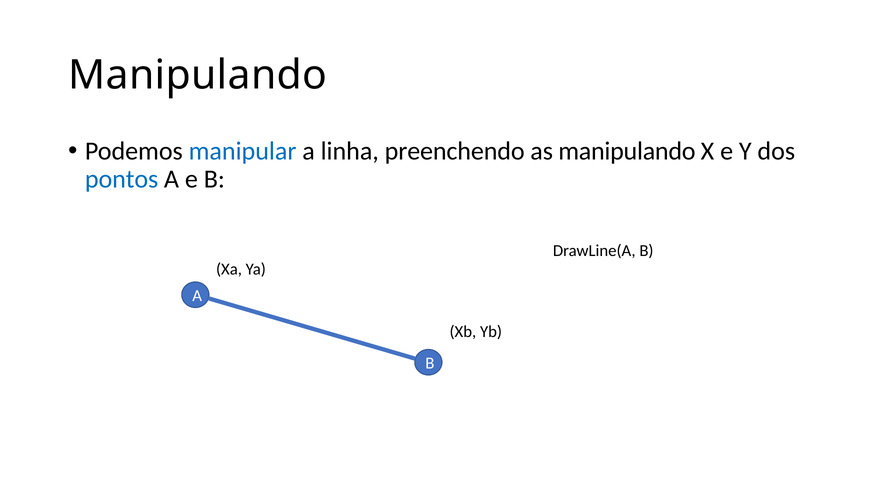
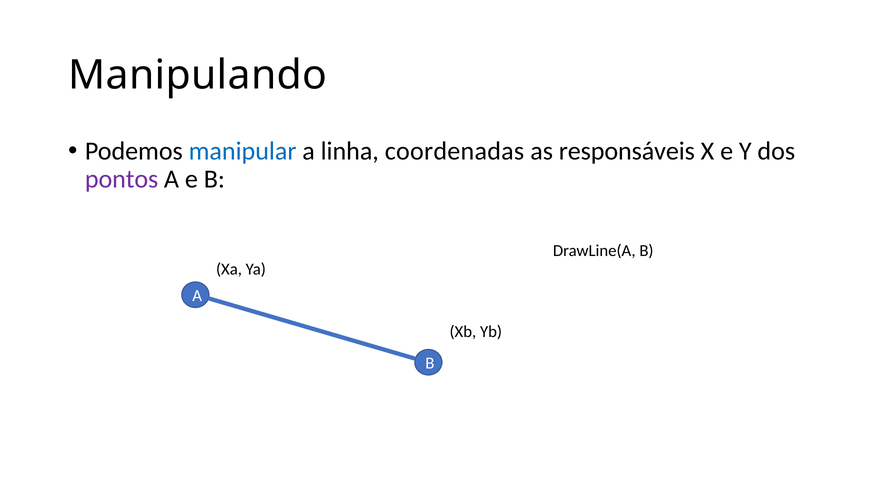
preenchendo: preenchendo -> coordenadas
as manipulando: manipulando -> responsáveis
pontos colour: blue -> purple
